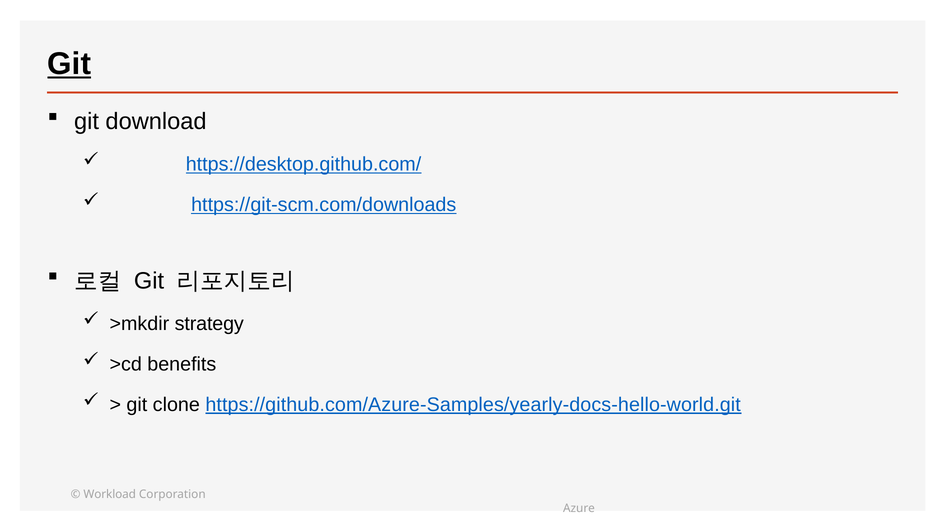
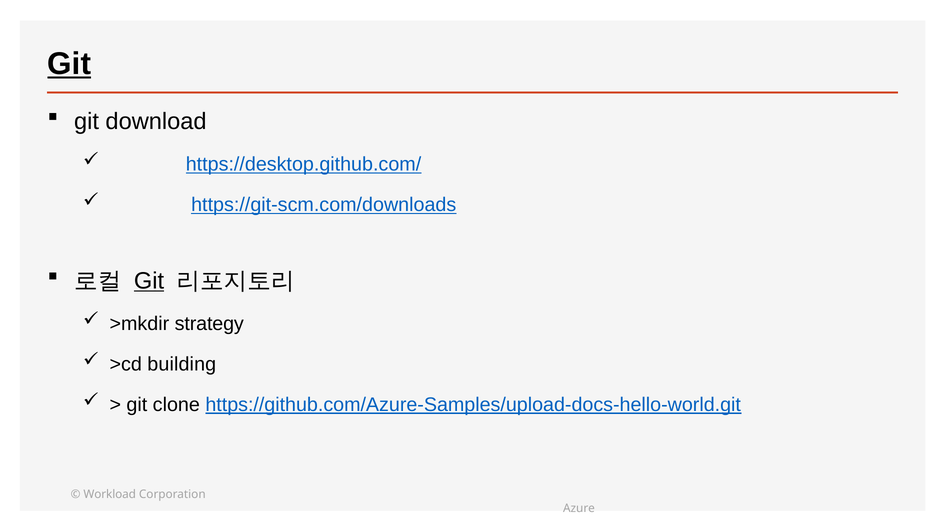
Git at (149, 281) underline: none -> present
benefits: benefits -> building
https://github.com/Azure-Samples/yearly-docs-hello-world.git: https://github.com/Azure-Samples/yearly-docs-hello-world.git -> https://github.com/Azure-Samples/upload-docs-hello-world.git
